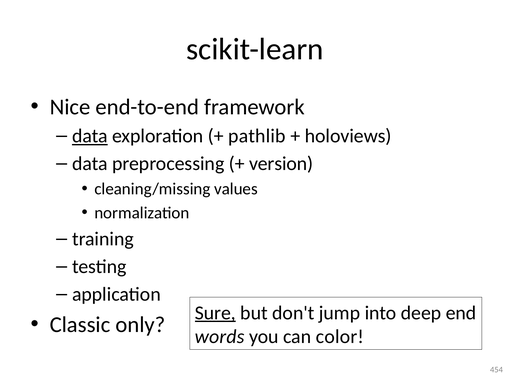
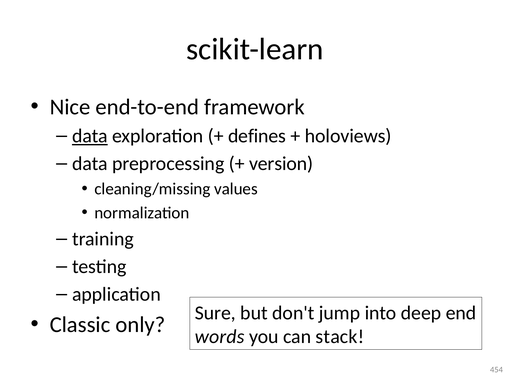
pathlib: pathlib -> defines
Sure underline: present -> none
color: color -> stack
